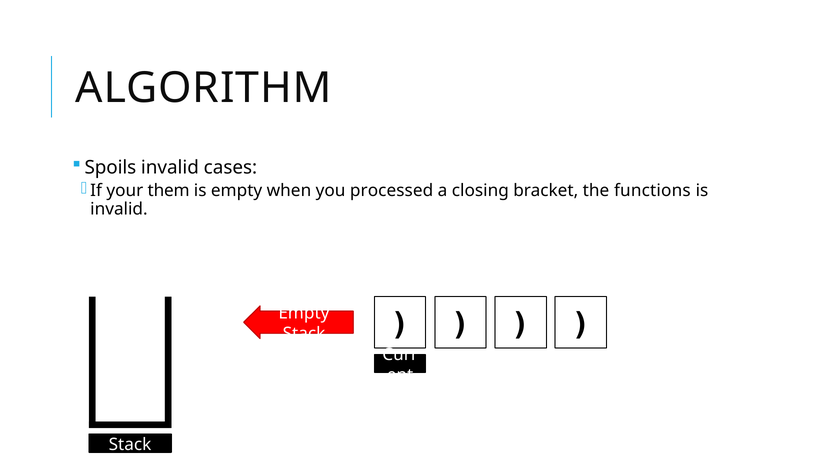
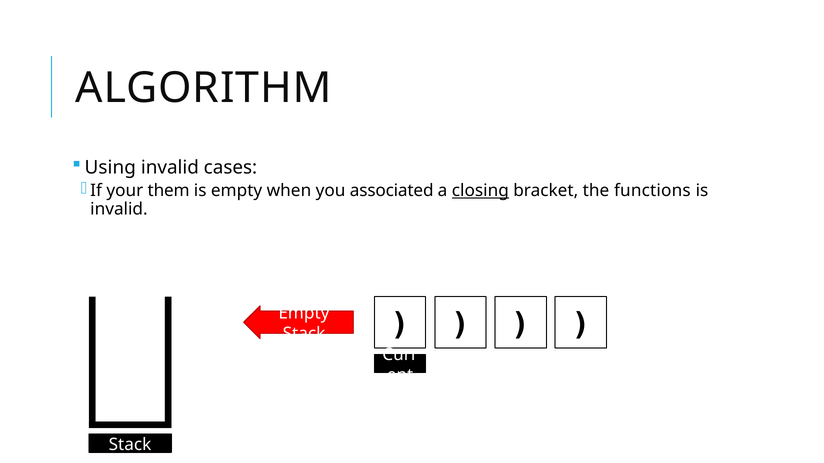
Spoils: Spoils -> Using
processed: processed -> associated
closing underline: none -> present
